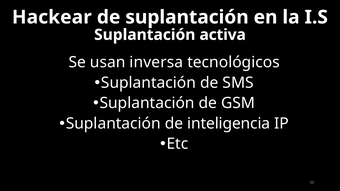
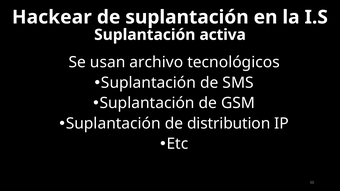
inversa: inversa -> archivo
inteligencia: inteligencia -> distribution
